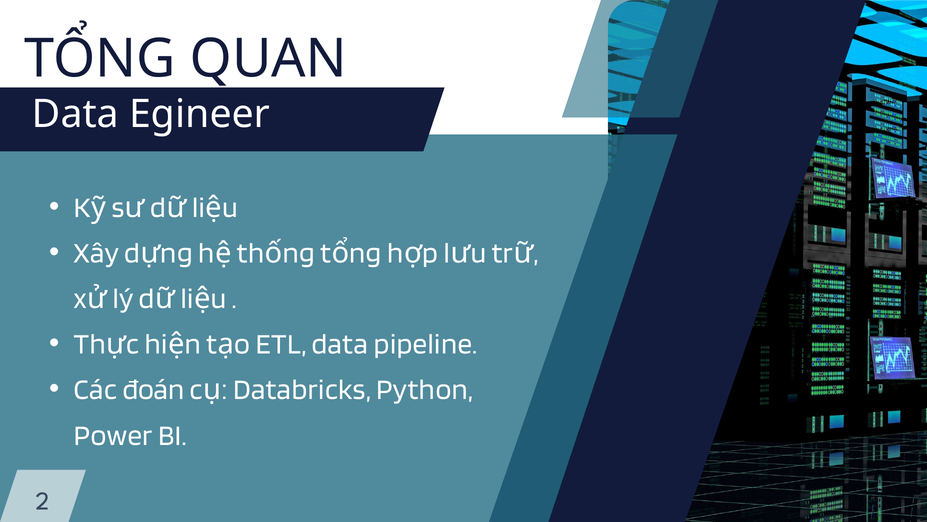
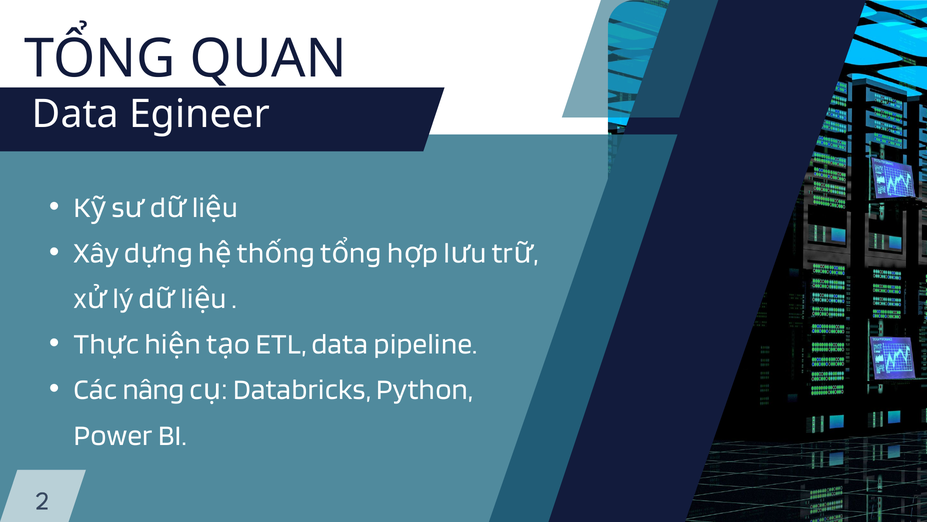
đoán: đoán -> nâng
